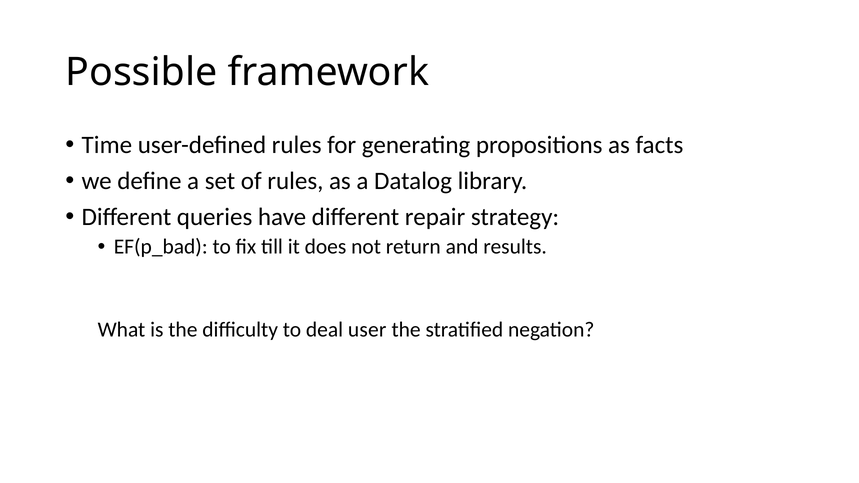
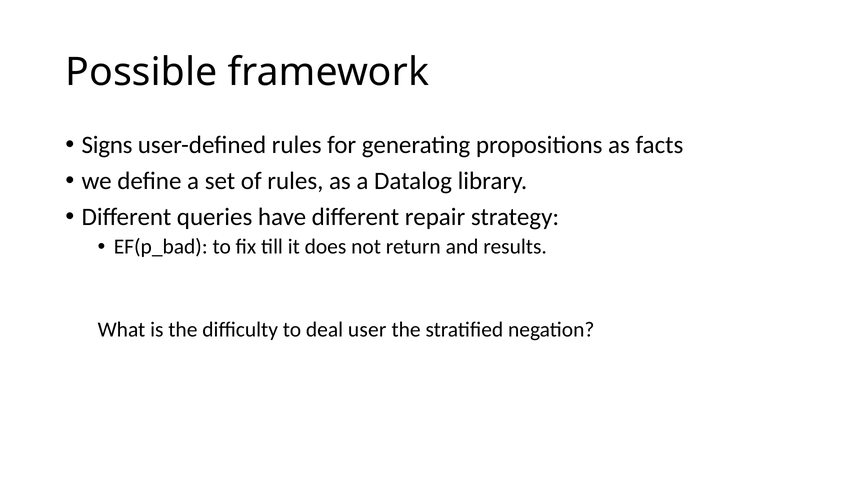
Time: Time -> Signs
